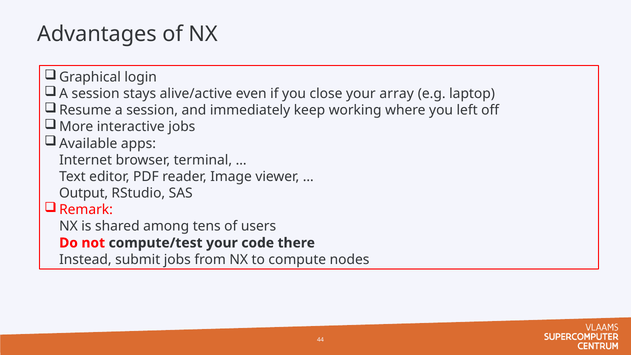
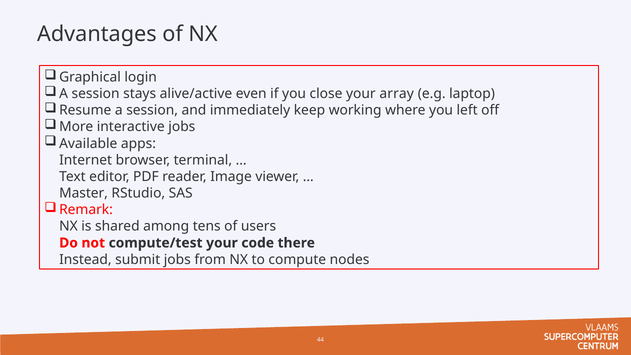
Output: Output -> Master
